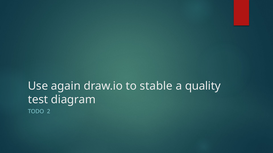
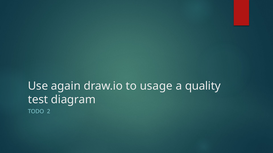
stable: stable -> usage
